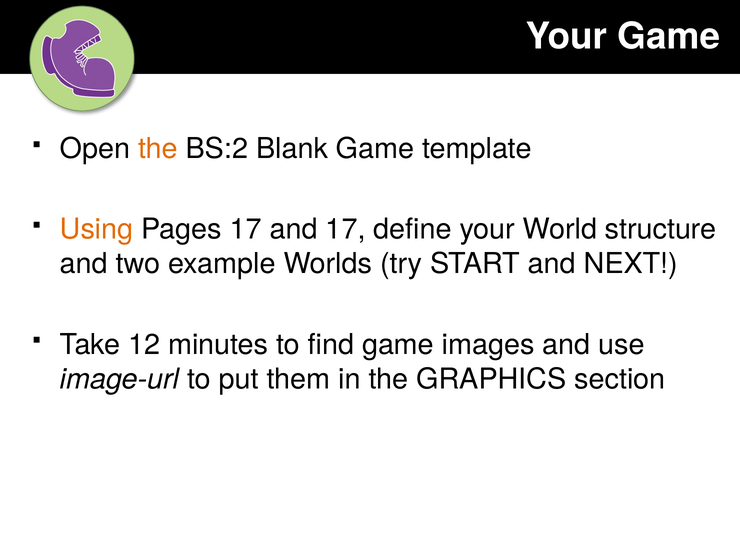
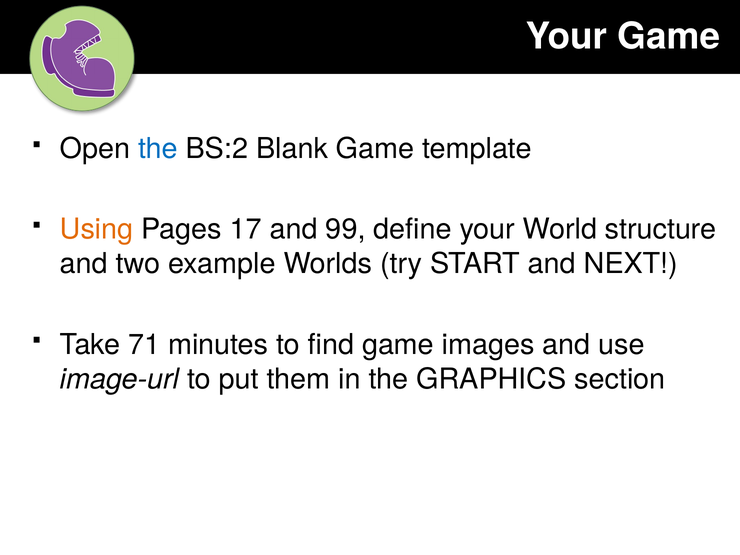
the at (158, 149) colour: orange -> blue
and 17: 17 -> 99
12: 12 -> 71
